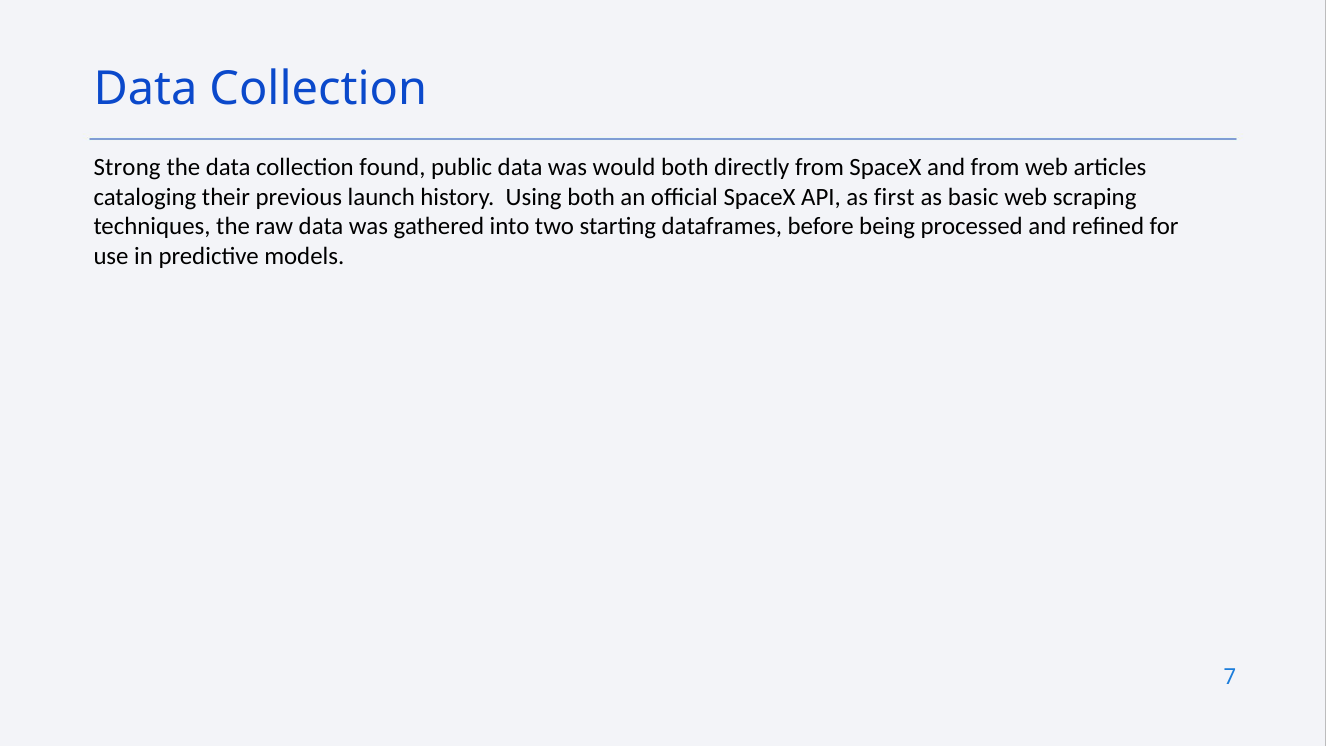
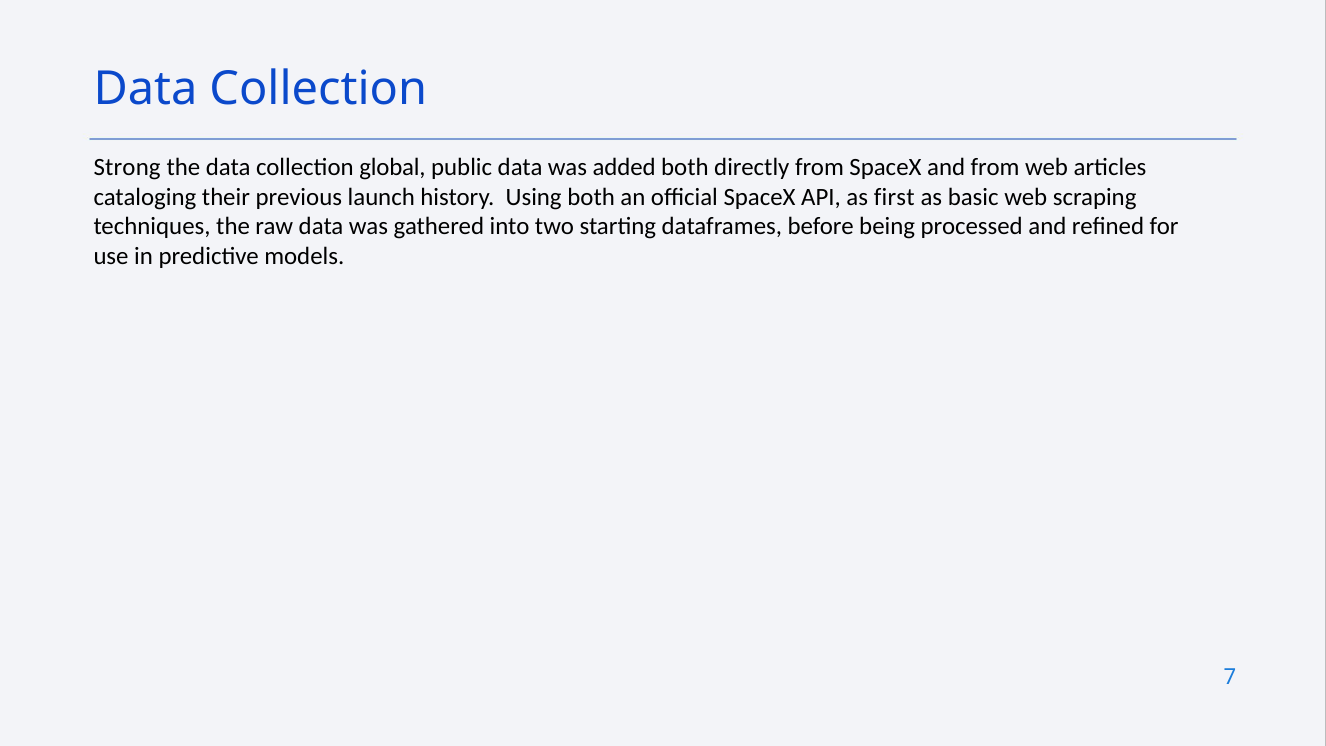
found: found -> global
would: would -> added
